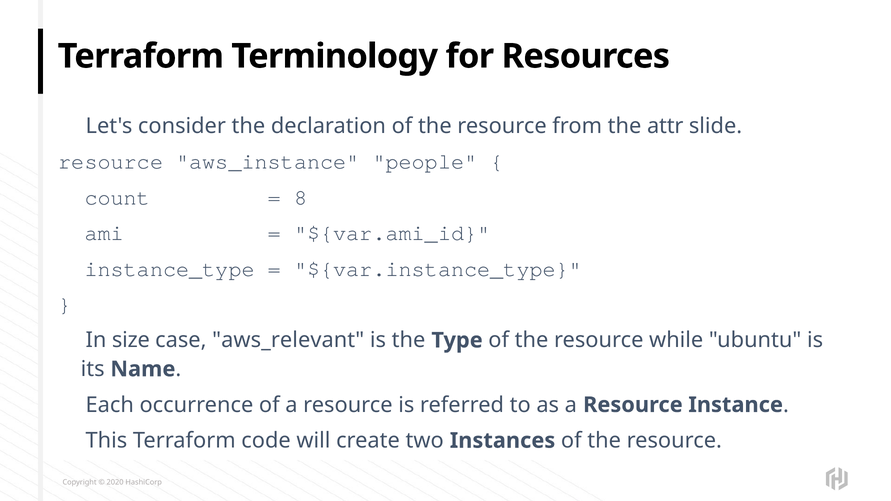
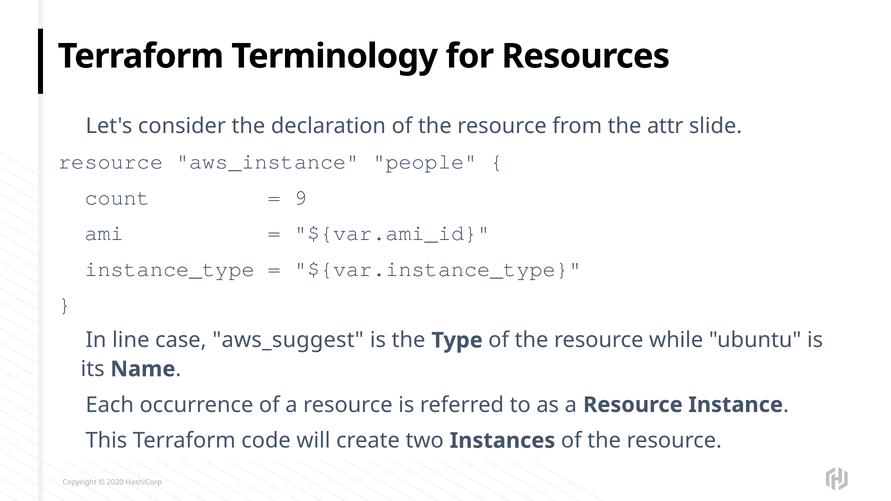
8: 8 -> 9
size: size -> line
aws_relevant: aws_relevant -> aws_suggest
